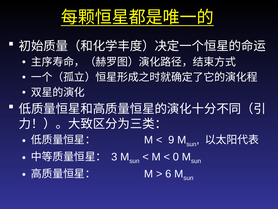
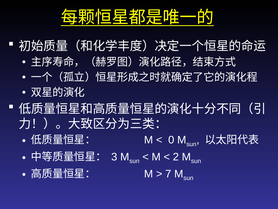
9: 9 -> 0
0: 0 -> 2
6: 6 -> 7
